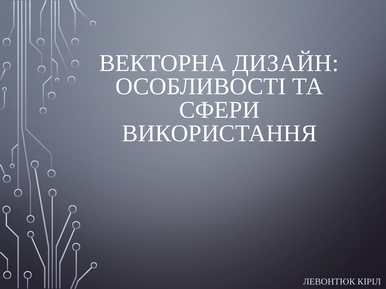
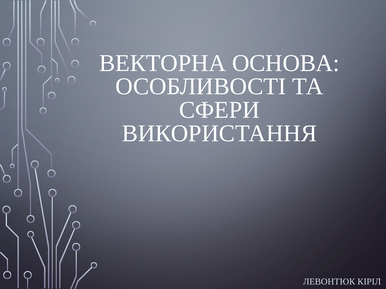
ДИЗАЙН: ДИЗАЙН -> ОСНОВА
